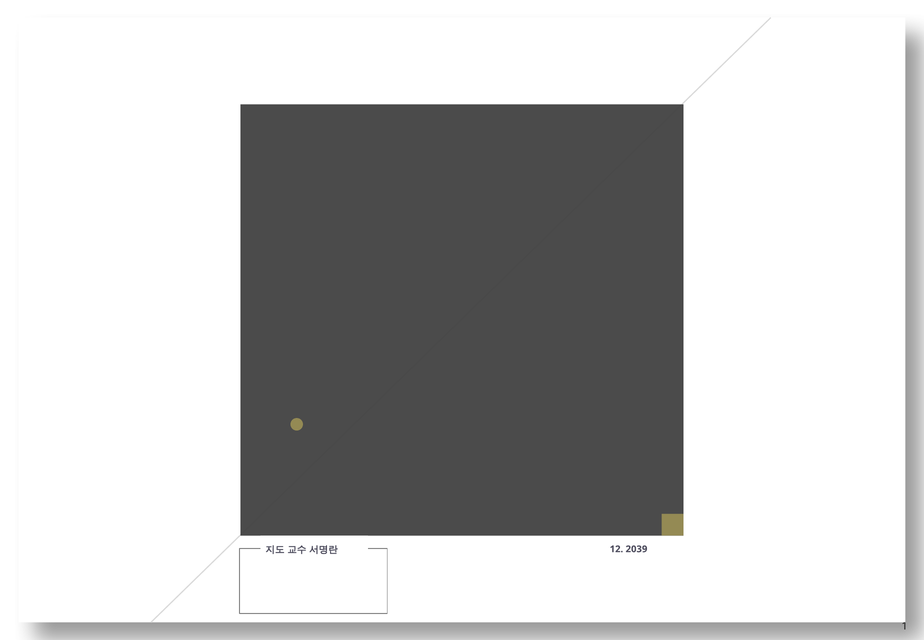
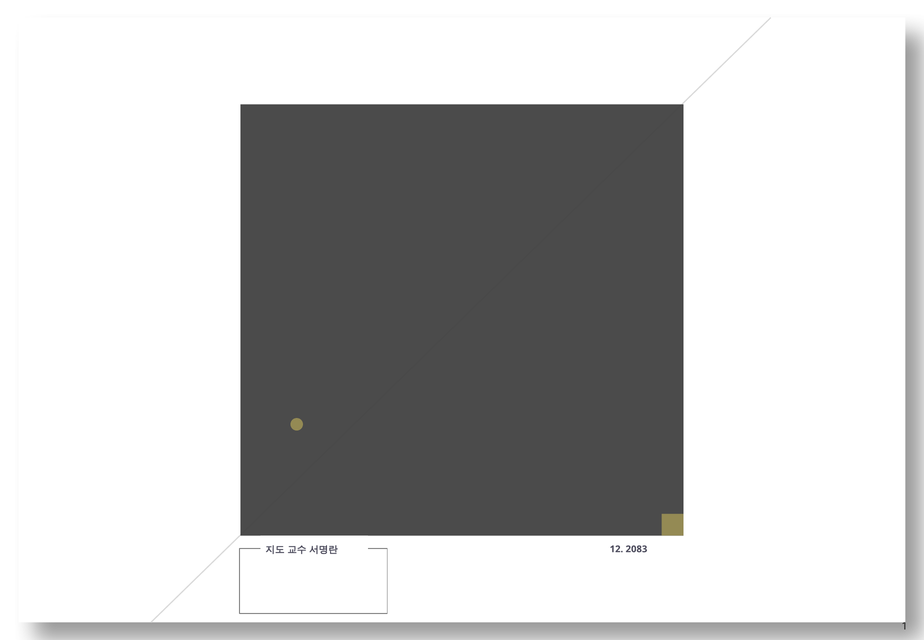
2039: 2039 -> 2083
